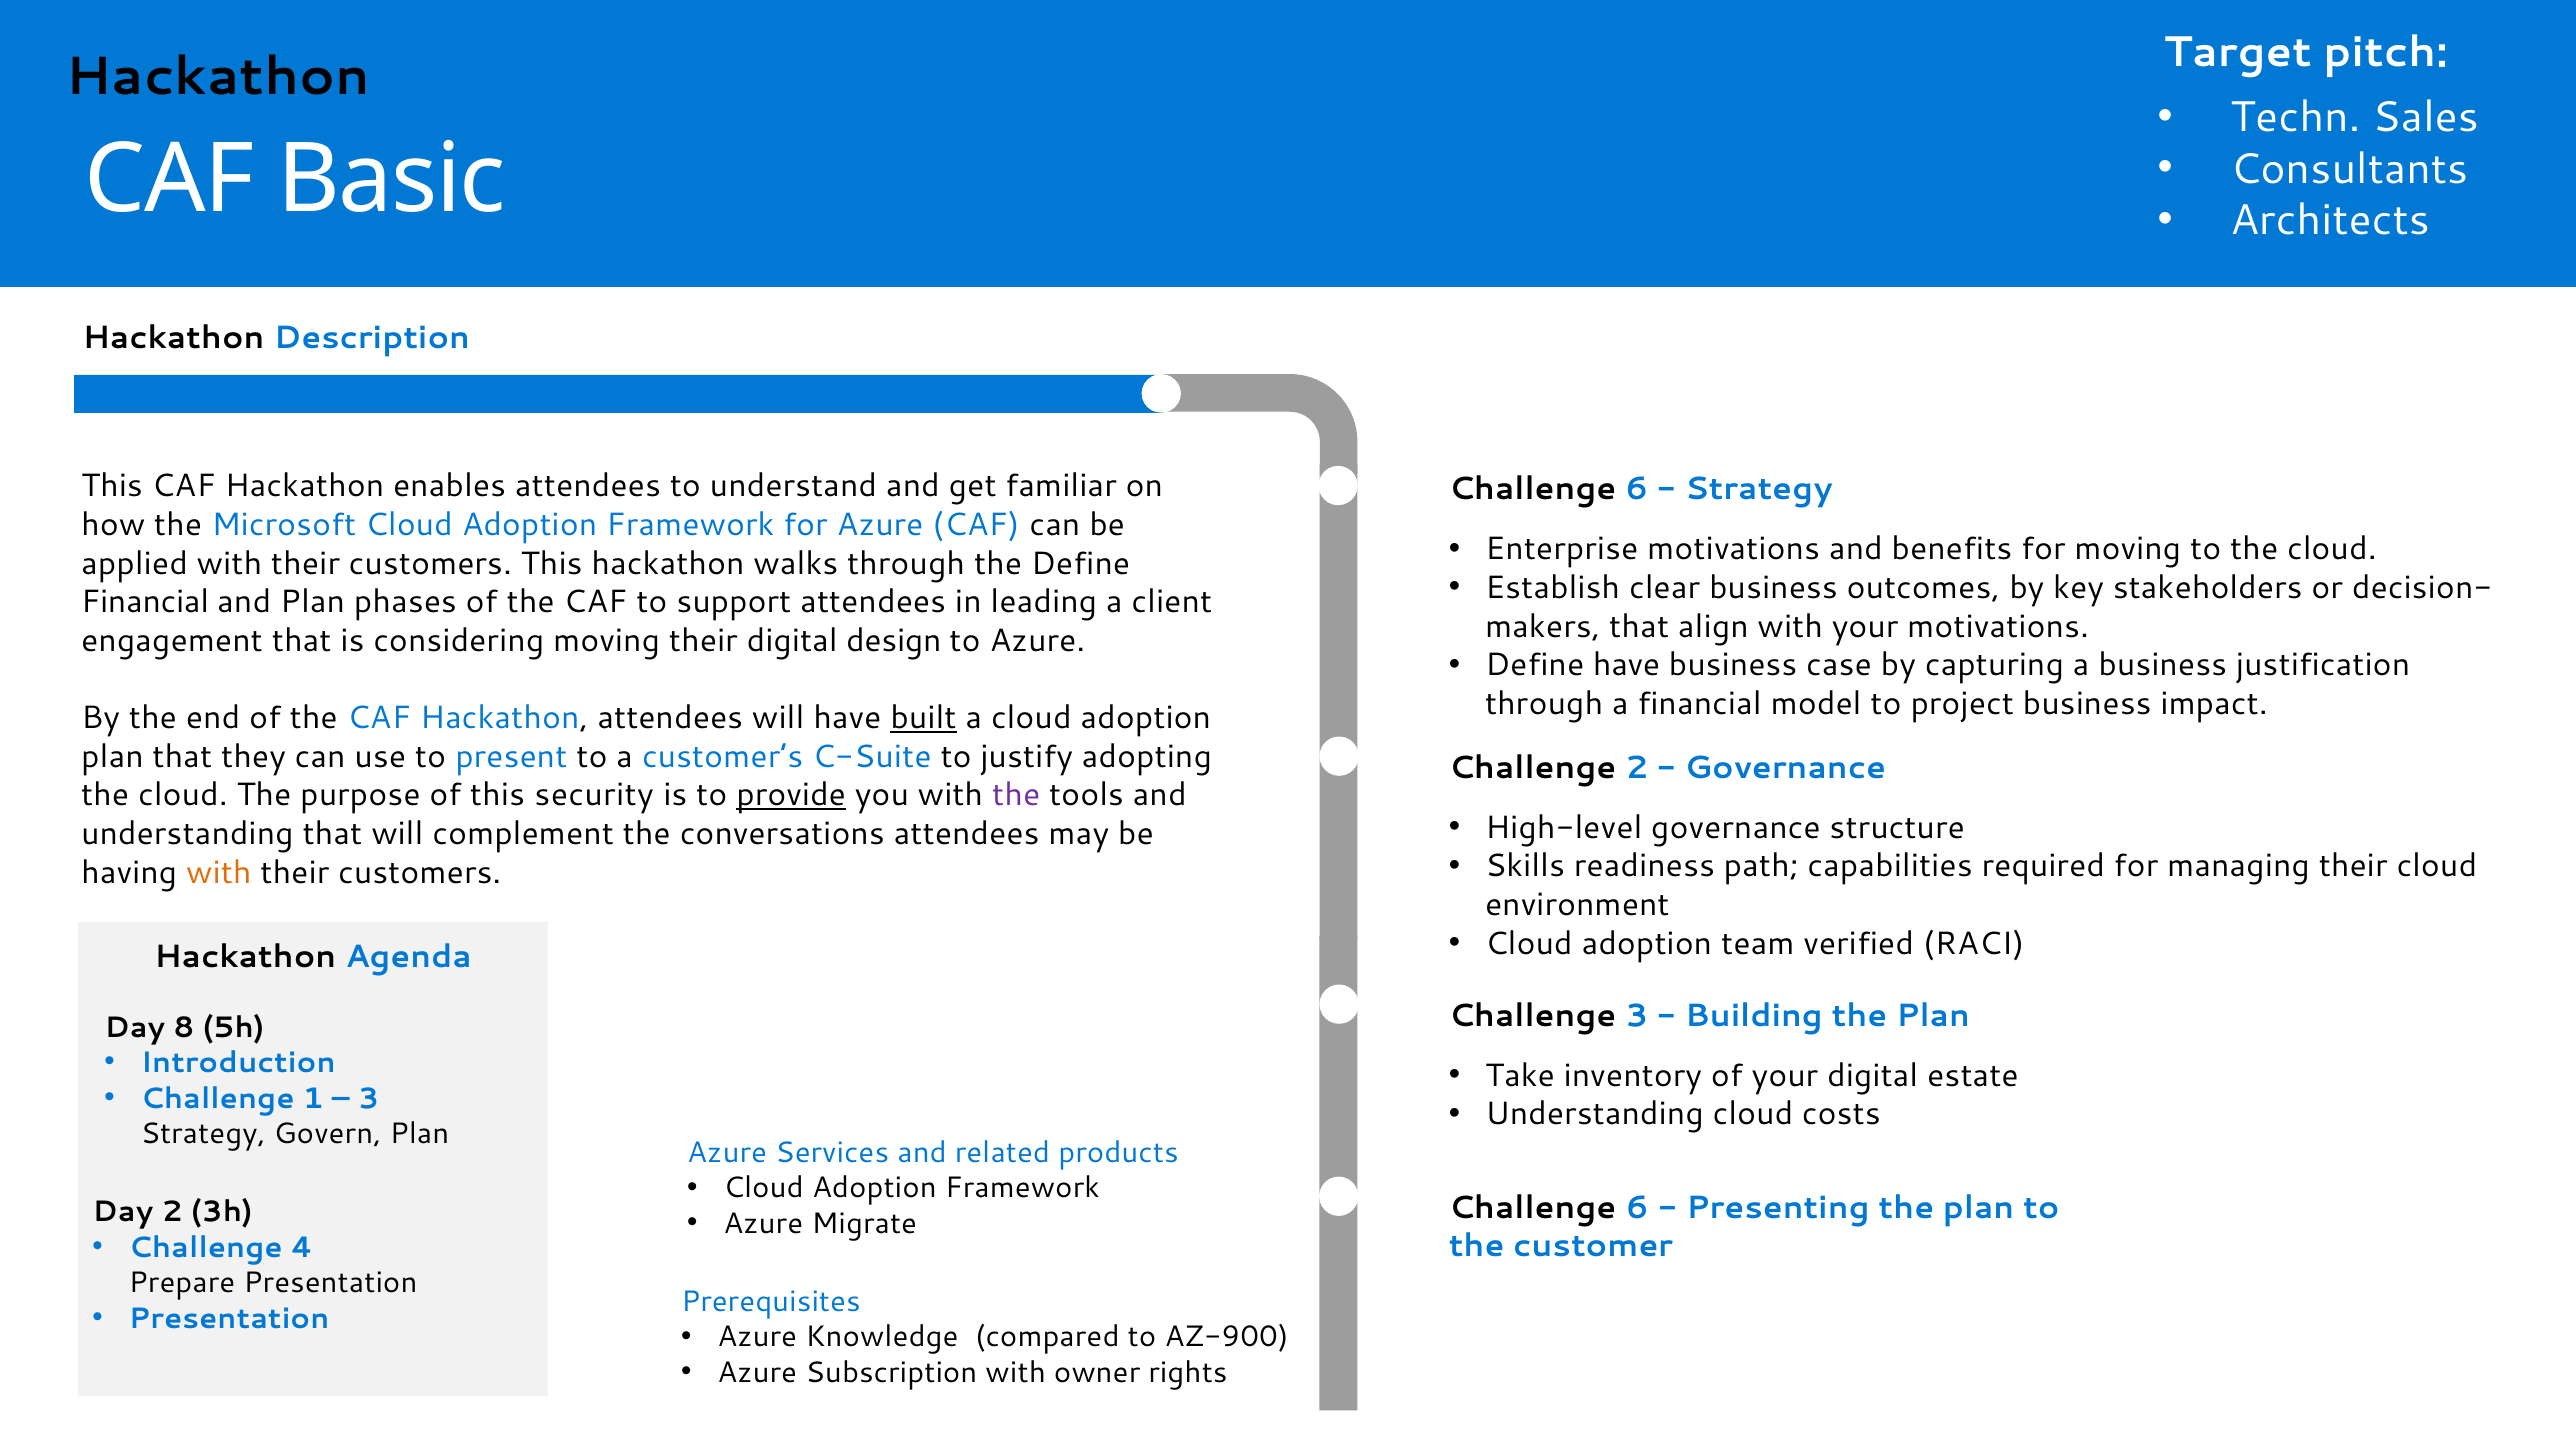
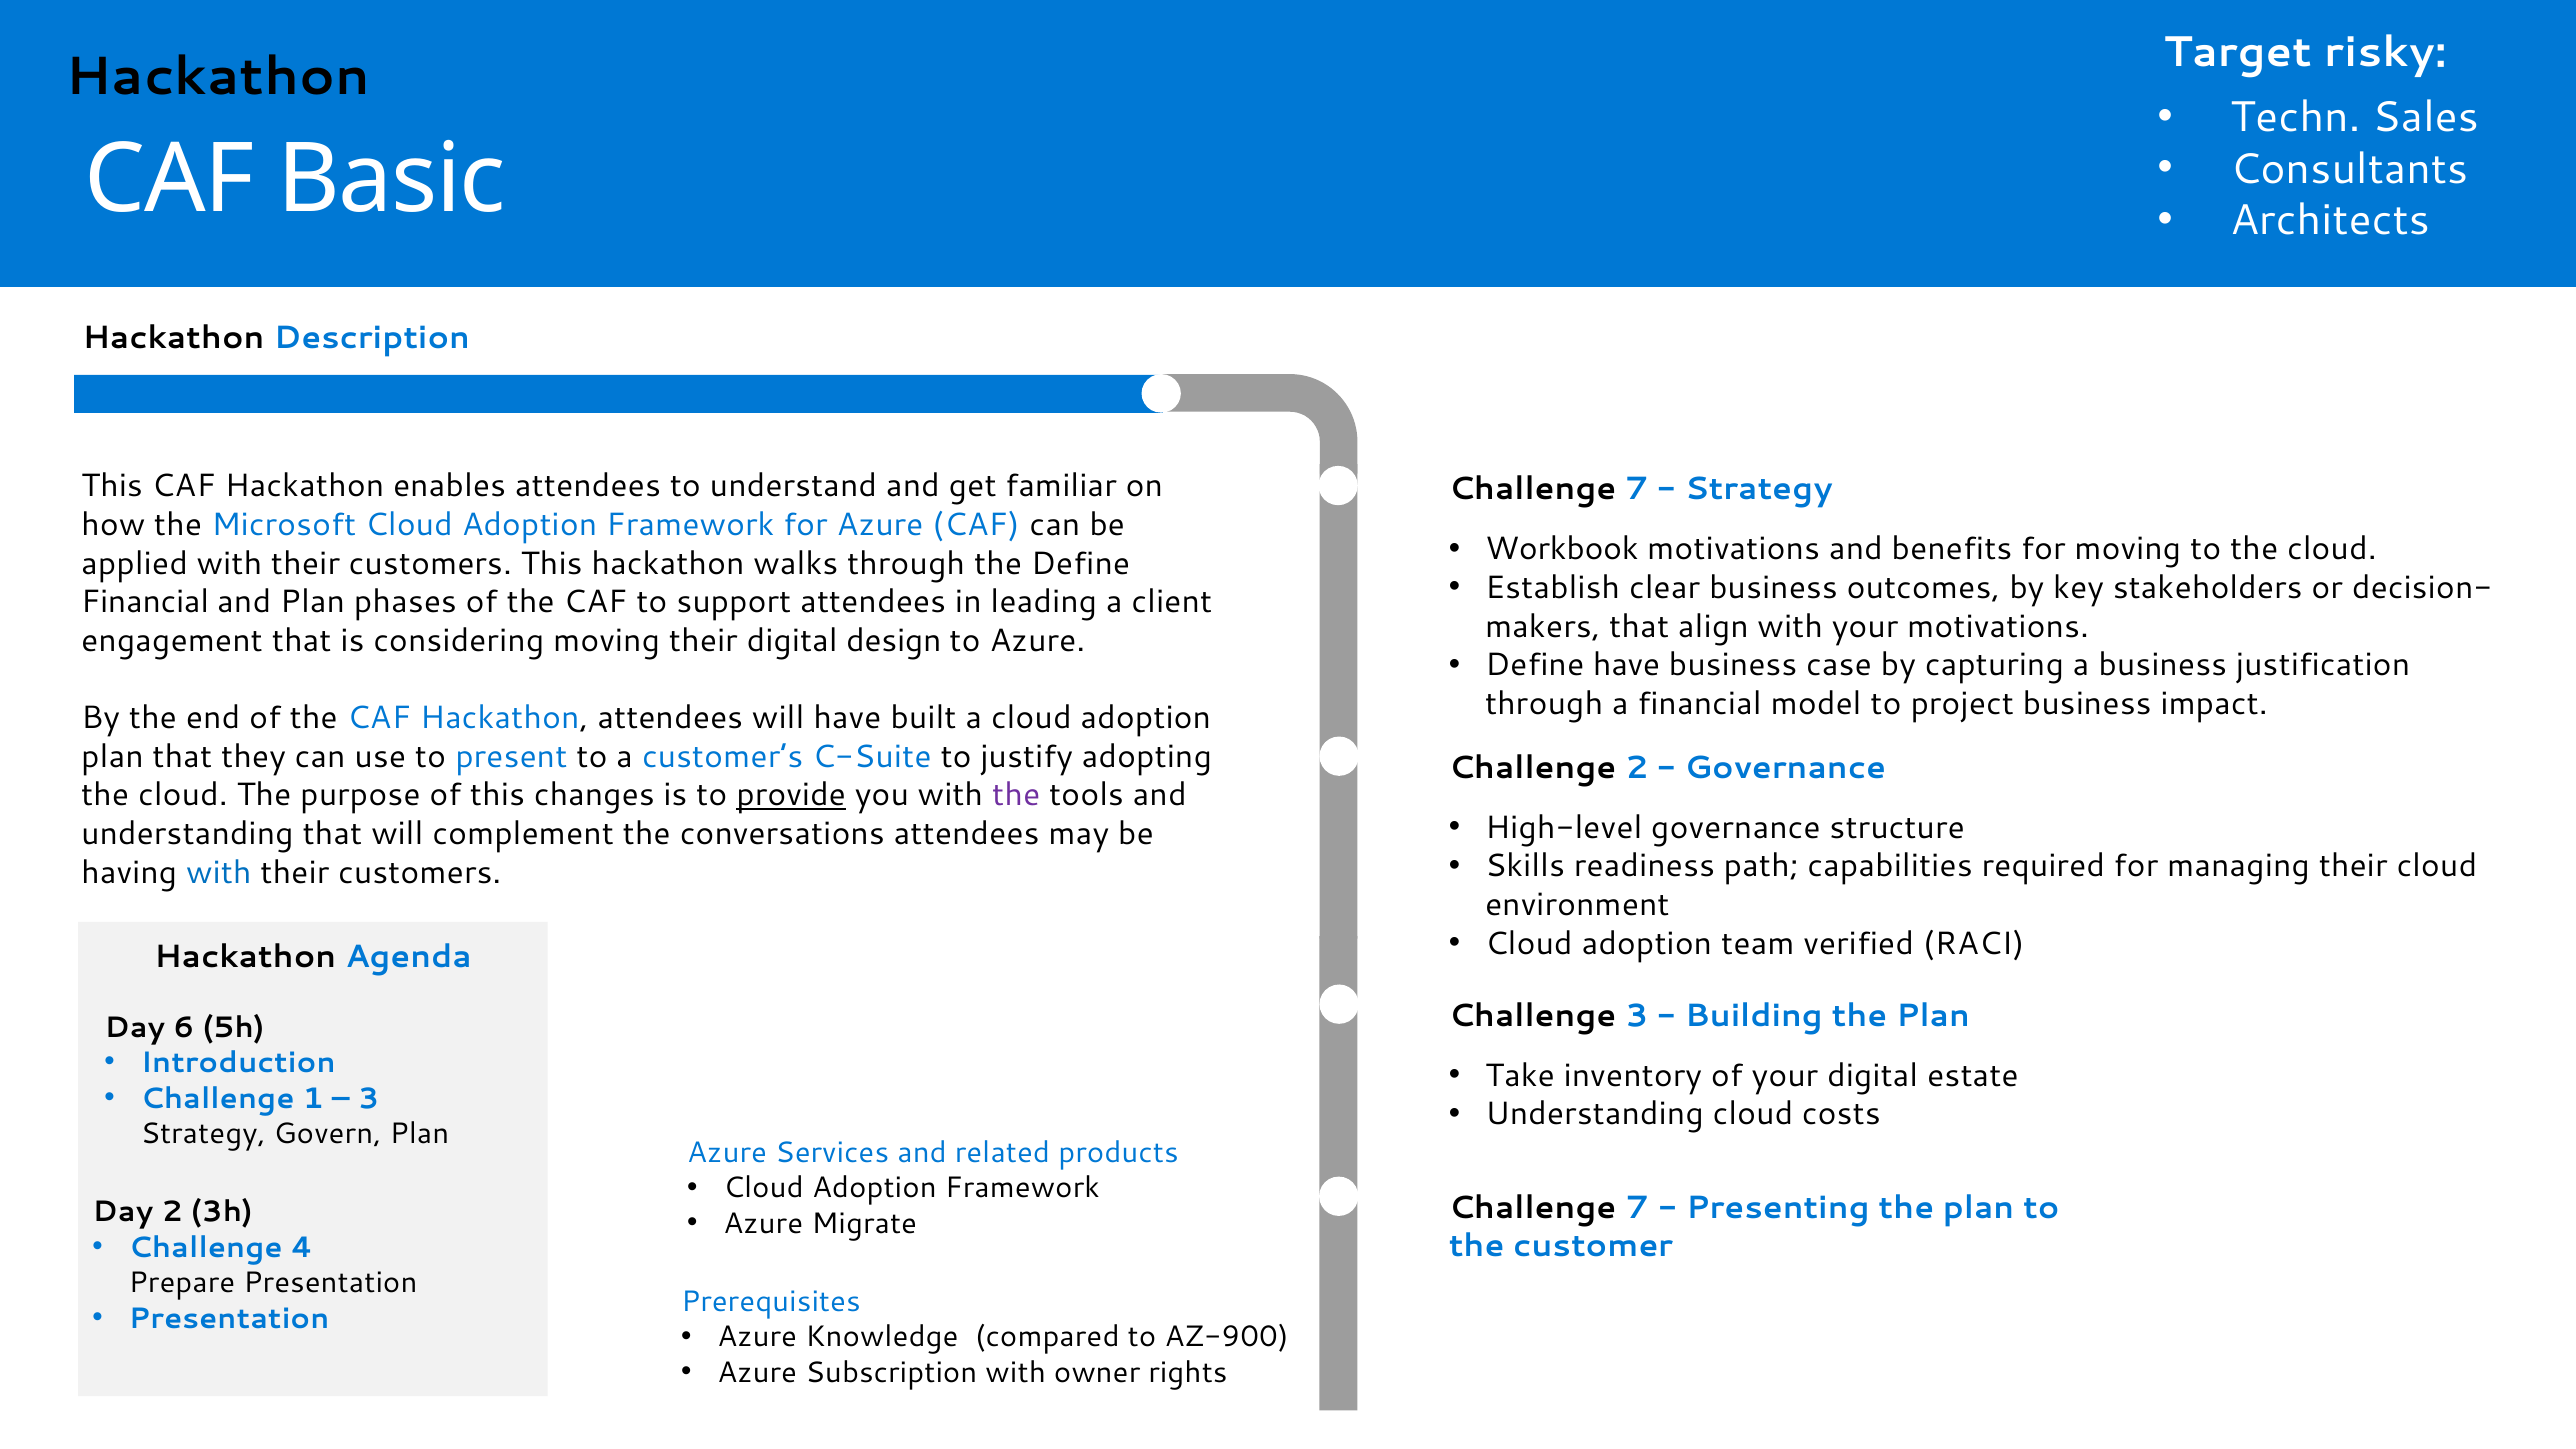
pitch: pitch -> risky
6 at (1637, 489): 6 -> 7
Enterprise: Enterprise -> Workbook
built underline: present -> none
security: security -> changes
with at (219, 873) colour: orange -> blue
8: 8 -> 6
6 at (1637, 1208): 6 -> 7
